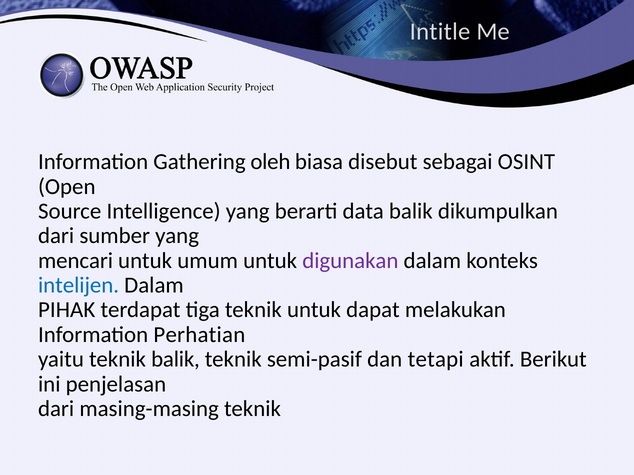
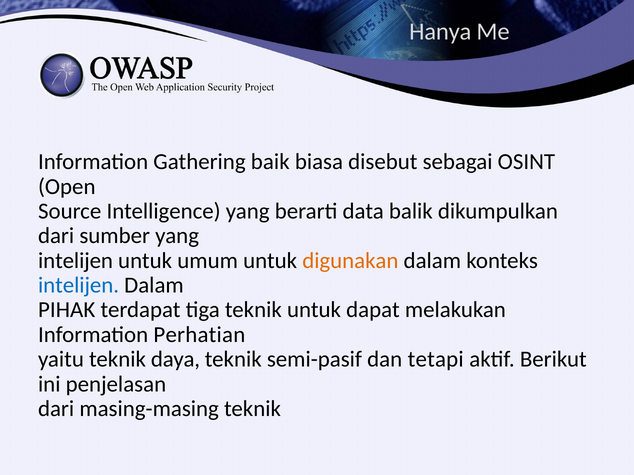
Intitle: Intitle -> Hanya
oleh: oleh -> baik
mencari at (76, 261): mencari -> intelijen
digunakan colour: purple -> orange
teknik balik: balik -> daya
